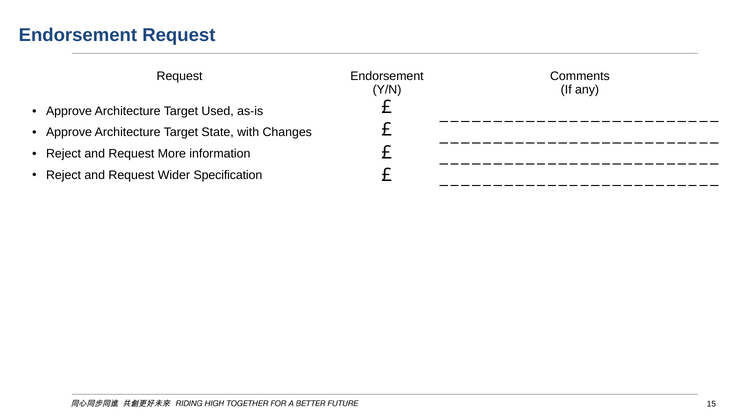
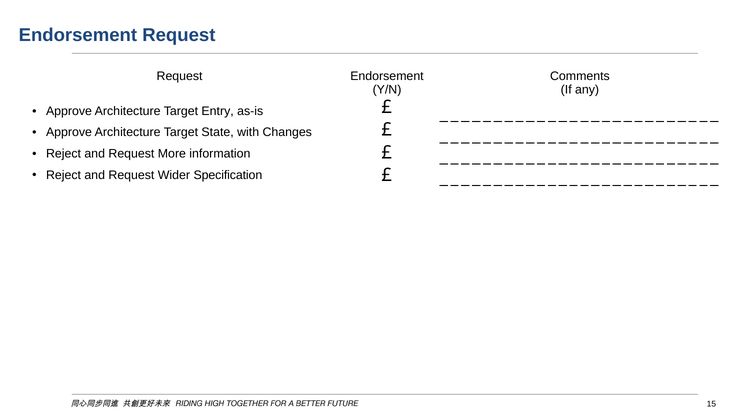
Used: Used -> Entry
